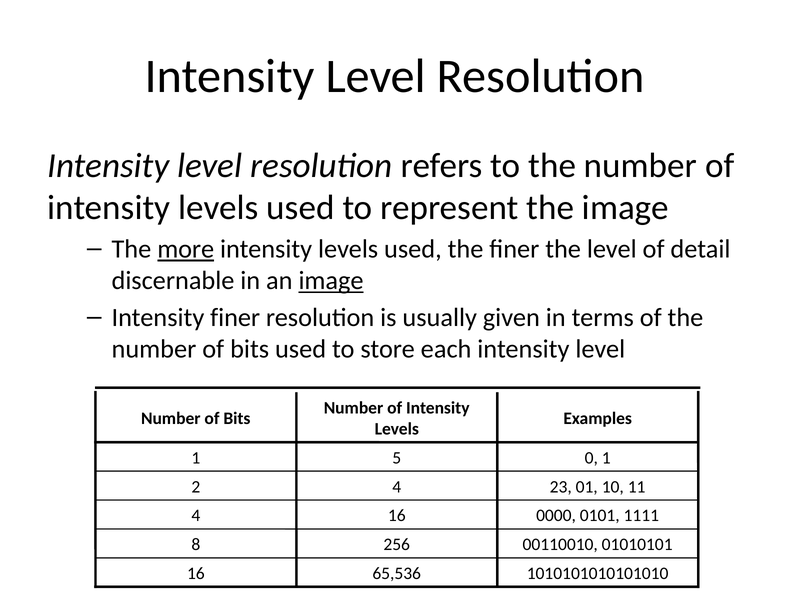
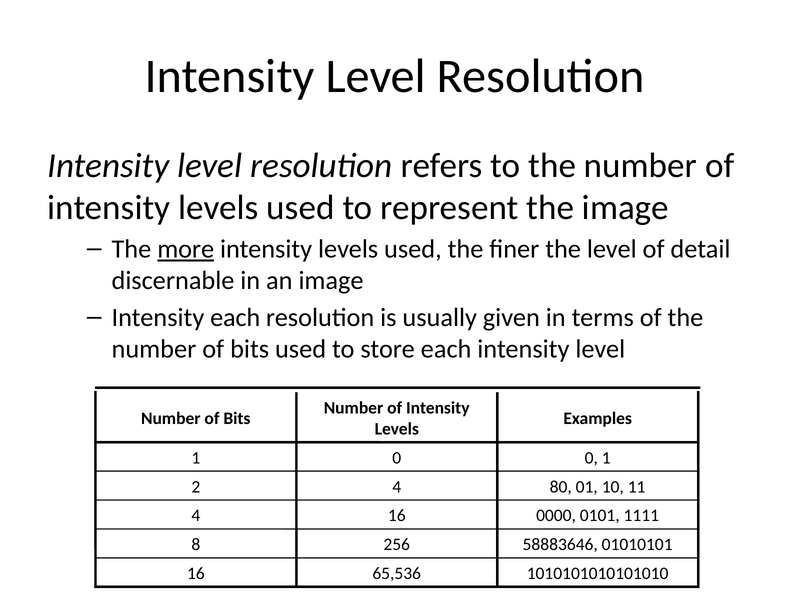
image at (331, 281) underline: present -> none
Intensity finer: finer -> each
1 5: 5 -> 0
23: 23 -> 80
00110010: 00110010 -> 58883646
